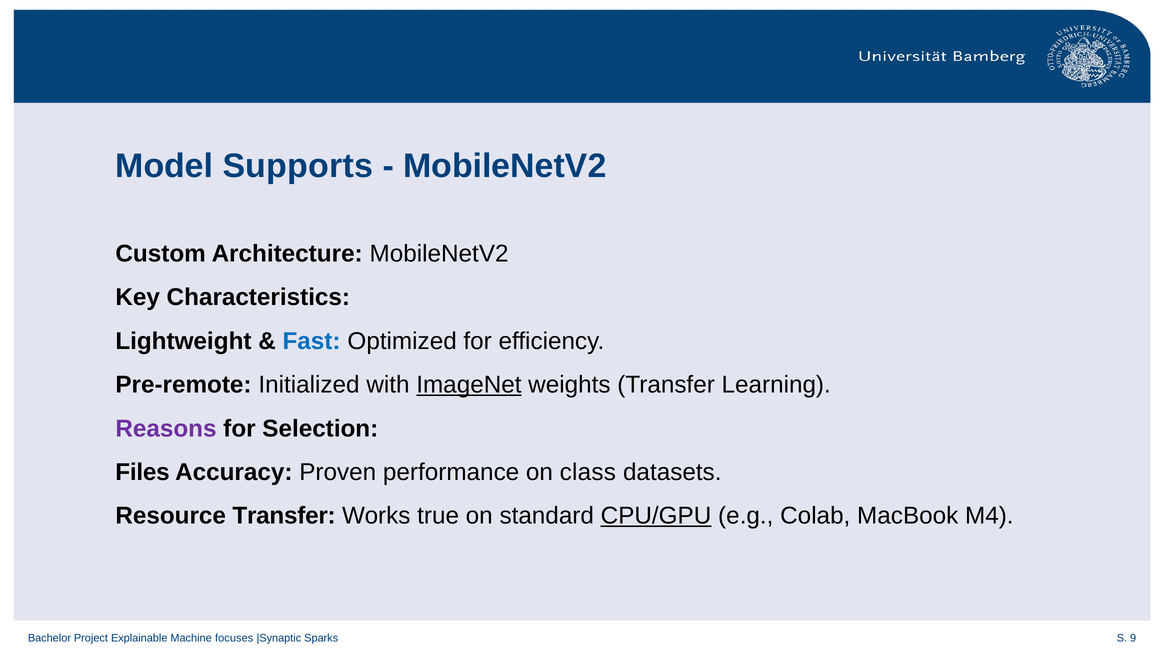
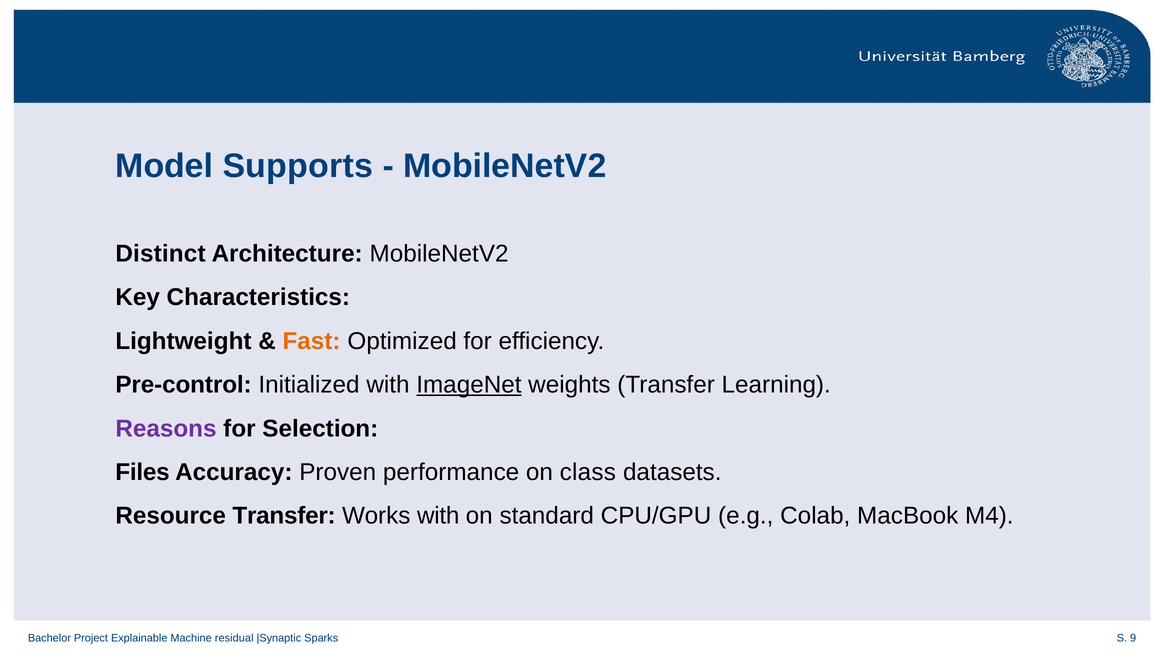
Custom: Custom -> Distinct
Fast colour: blue -> orange
Pre-remote: Pre-remote -> Pre-control
Works true: true -> with
CPU/GPU underline: present -> none
focuses: focuses -> residual
